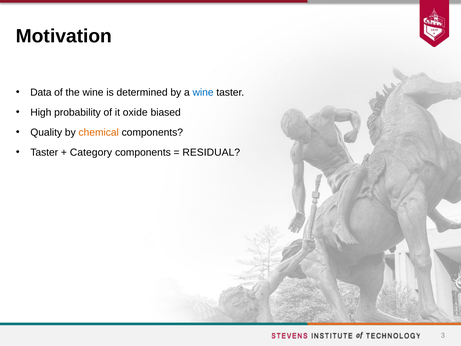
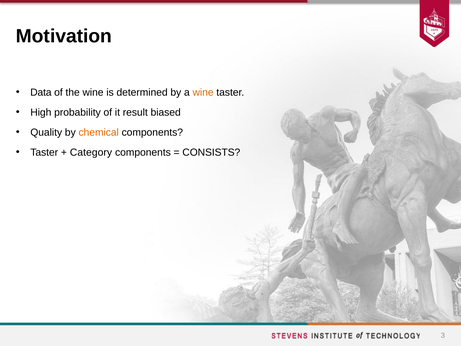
wine at (203, 92) colour: blue -> orange
oxide: oxide -> result
RESIDUAL: RESIDUAL -> CONSISTS
